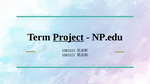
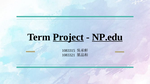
NP.edu underline: none -> present
